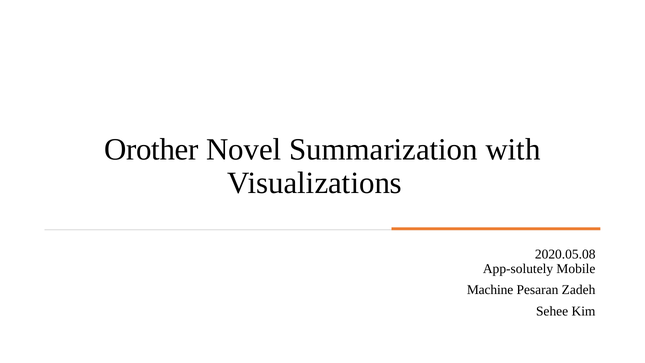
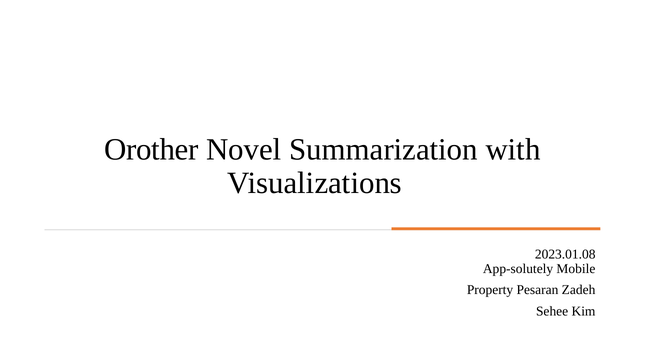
2020.05.08: 2020.05.08 -> 2023.01.08
Machine: Machine -> Property
